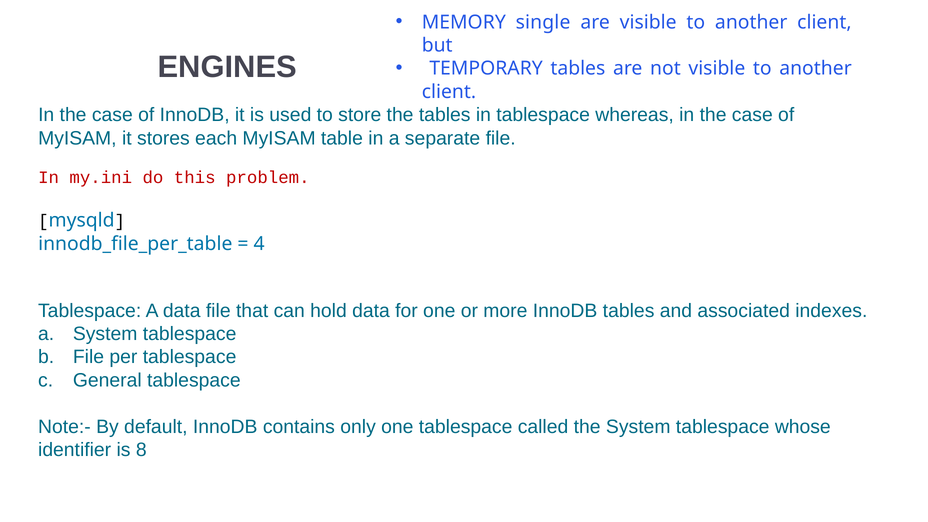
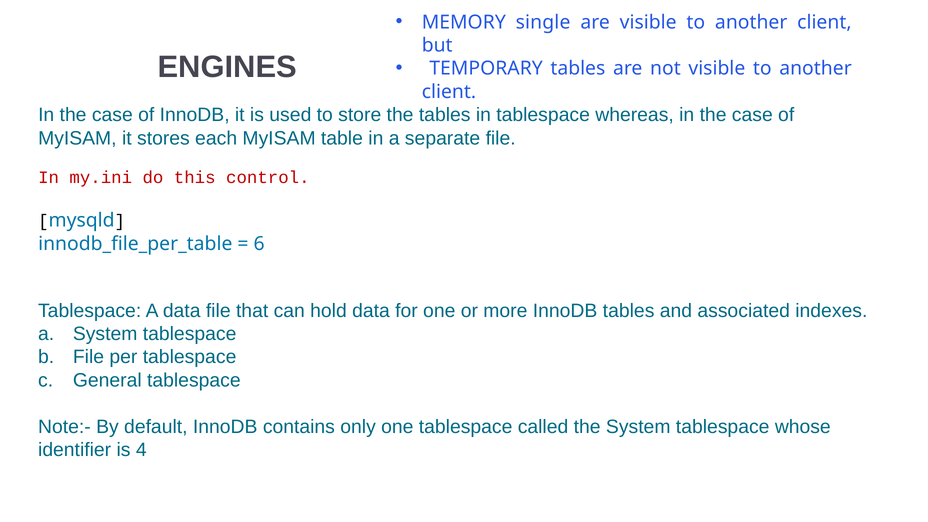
problem: problem -> control
4: 4 -> 6
8: 8 -> 4
